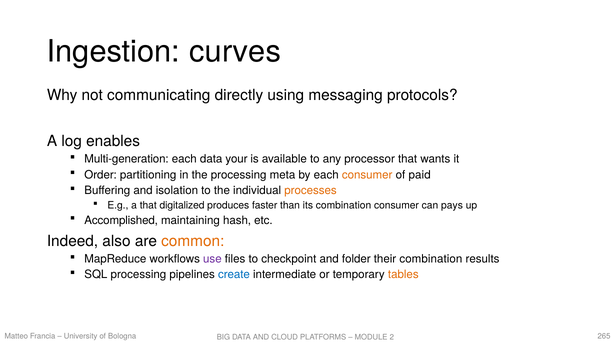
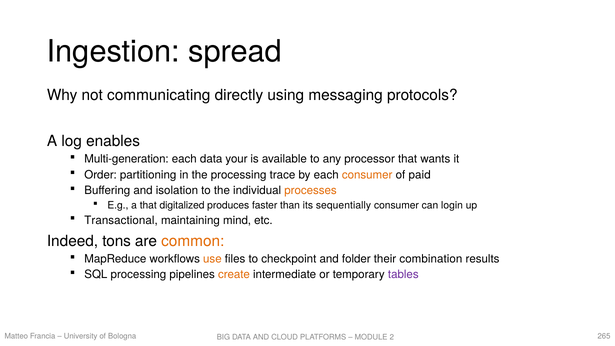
curves: curves -> spread
meta: meta -> trace
its combination: combination -> sequentially
pays: pays -> login
Accomplished: Accomplished -> Transactional
hash: hash -> mind
also: also -> tons
use colour: purple -> orange
create colour: blue -> orange
tables colour: orange -> purple
